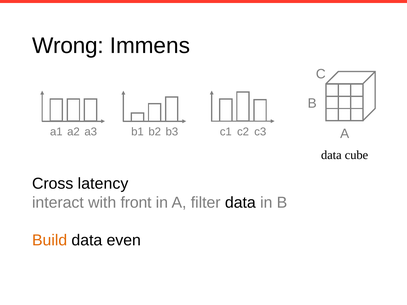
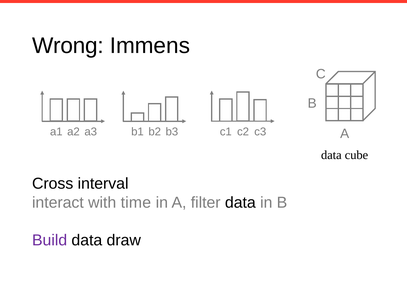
latency: latency -> interval
front: front -> time
Build colour: orange -> purple
even: even -> draw
